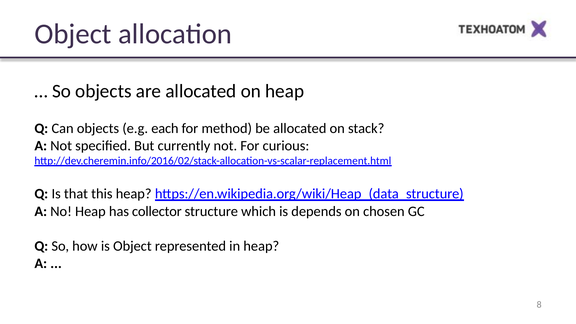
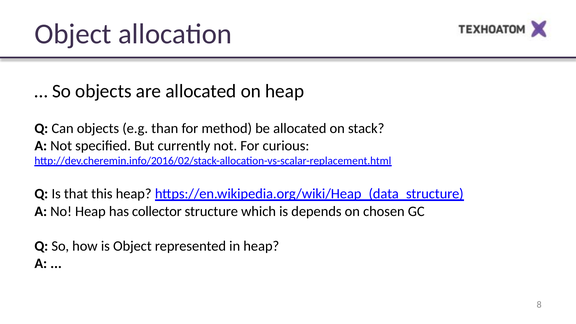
each: each -> than
